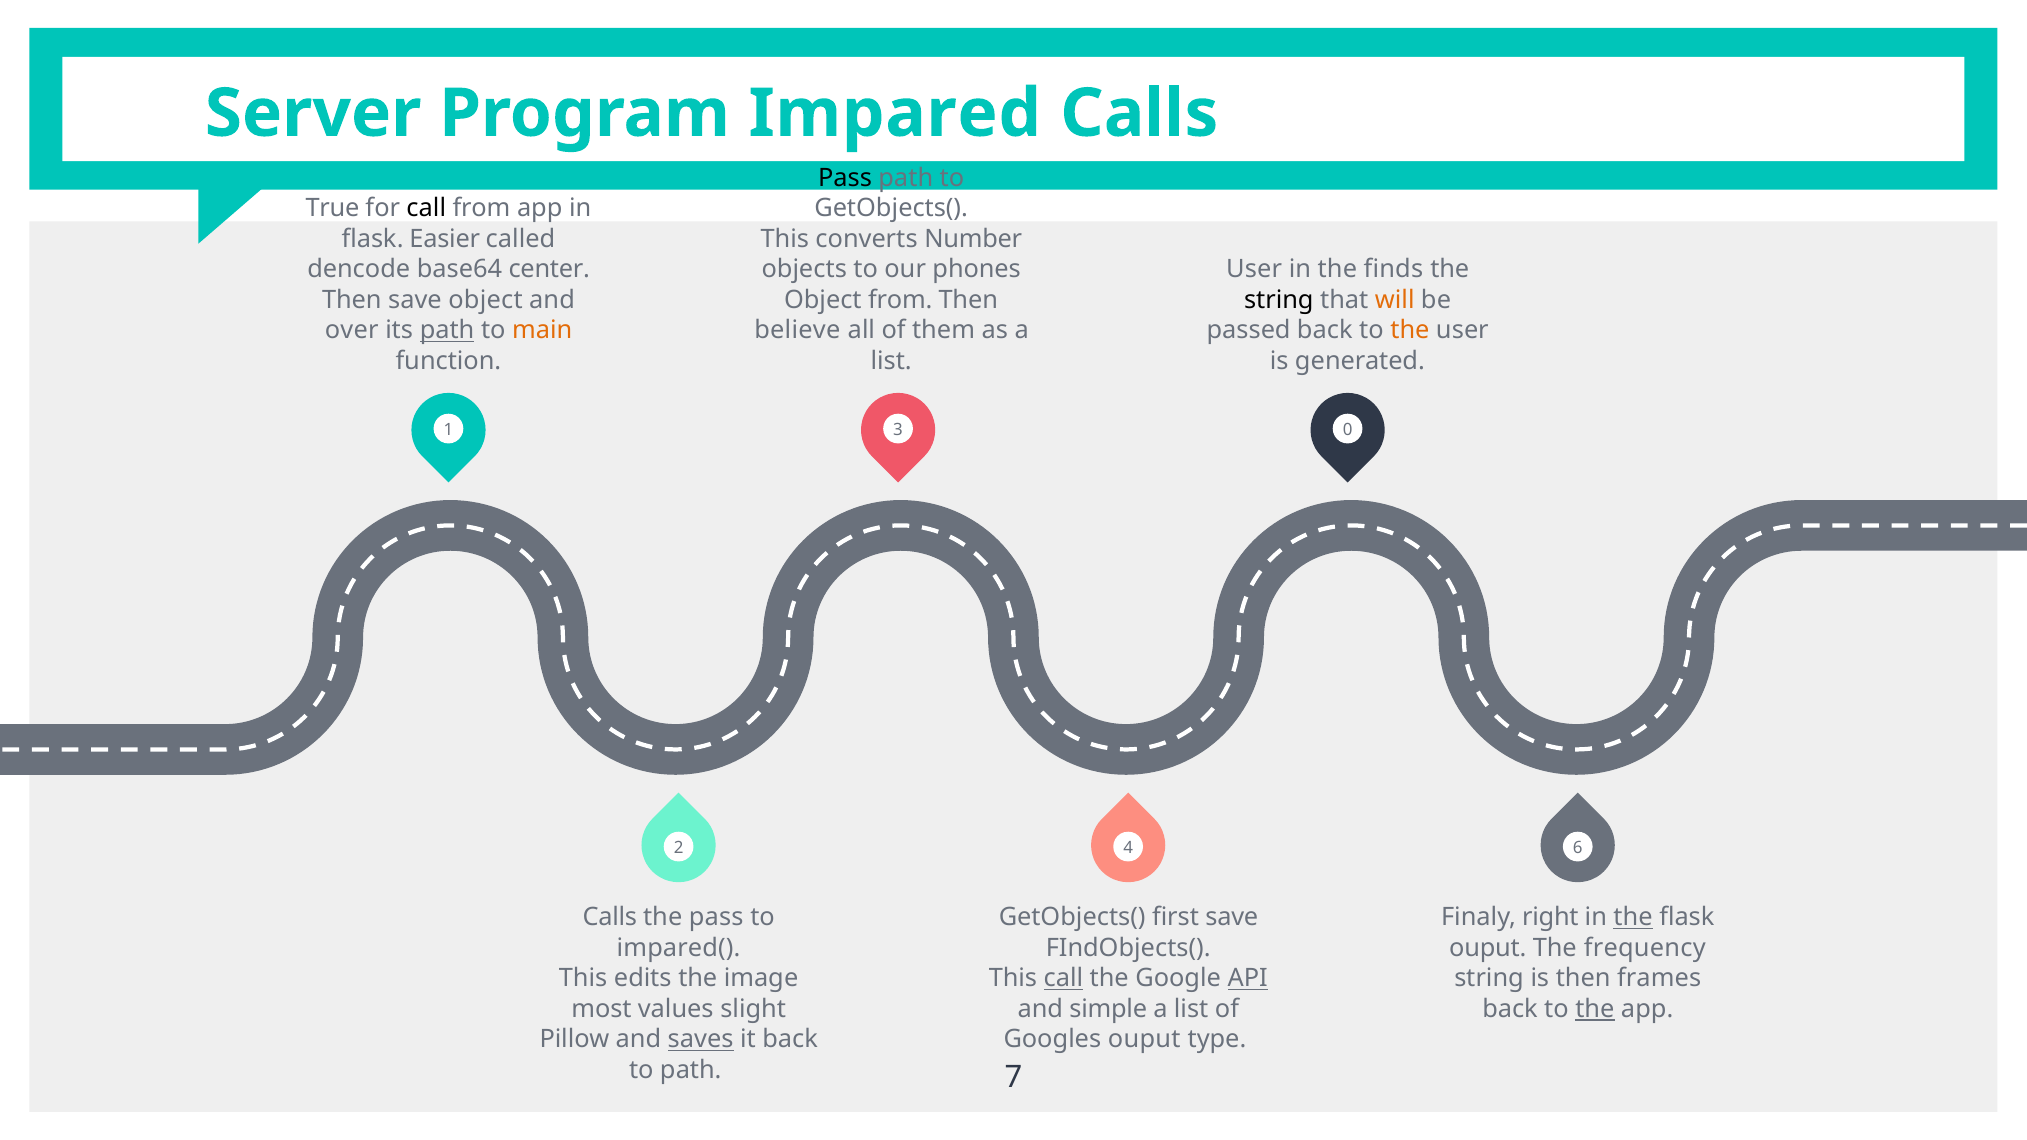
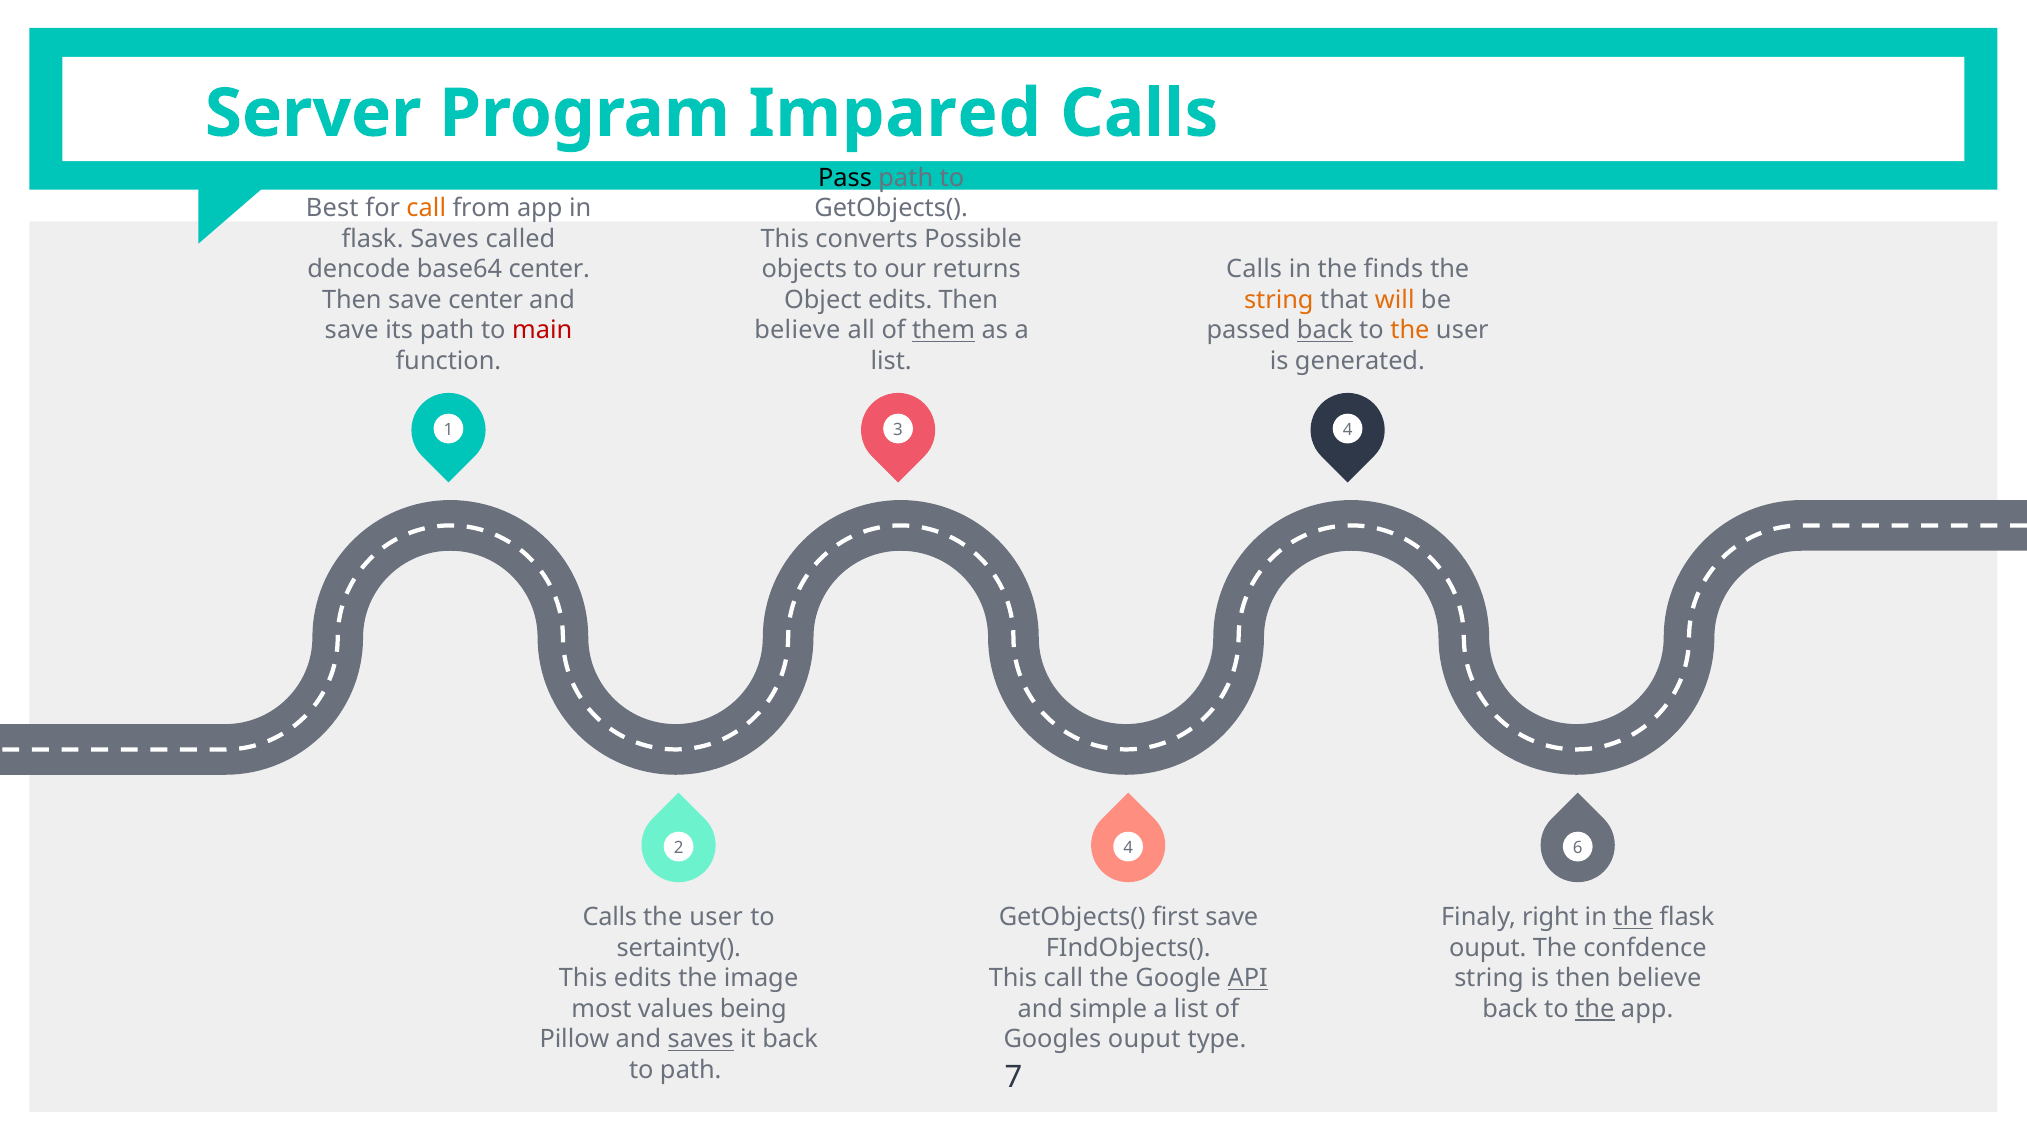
True: True -> Best
call at (426, 209) colour: black -> orange
flask Easier: Easier -> Saves
Number: Number -> Possible
phones: phones -> returns
User at (1254, 269): User -> Calls
save object: object -> center
Object from: from -> edits
string at (1279, 300) colour: black -> orange
over at (352, 330): over -> save
path at (447, 330) underline: present -> none
main colour: orange -> red
them underline: none -> present
back at (1325, 330) underline: none -> present
3 0: 0 -> 4
pass at (716, 918): pass -> user
impared(: impared( -> sertainty(
frequency: frequency -> confdence
call at (1063, 979) underline: present -> none
is then frames: frames -> believe
slight: slight -> being
